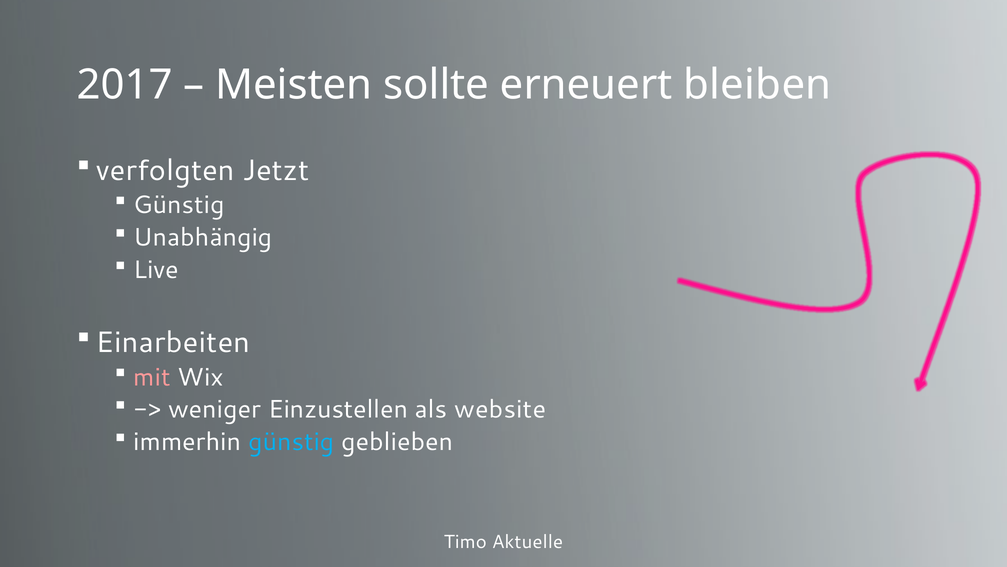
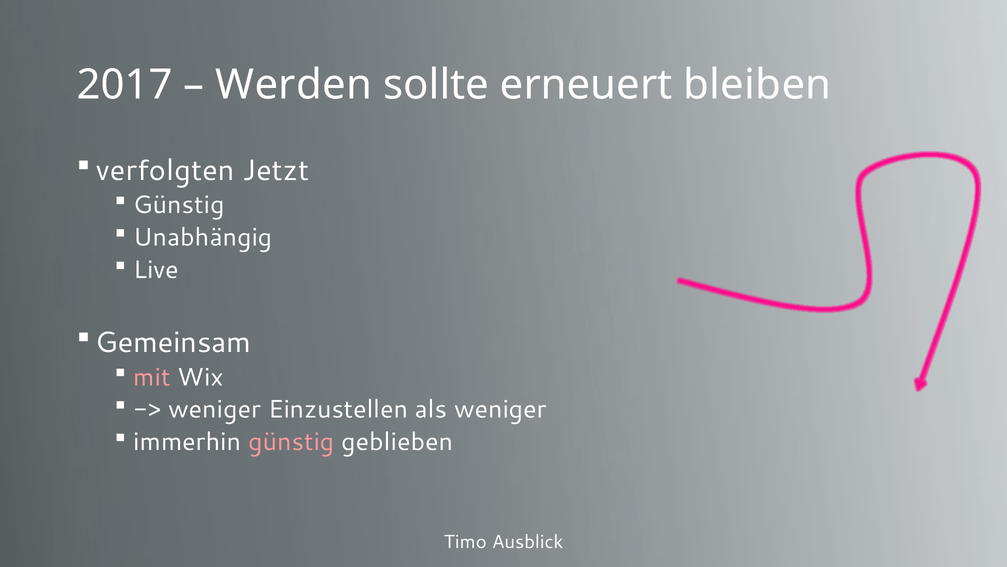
Meisten: Meisten -> Werden
Einarbeiten: Einarbeiten -> Gemeinsam
als website: website -> weniger
günstig at (291, 442) colour: light blue -> pink
Aktuelle: Aktuelle -> Ausblick
